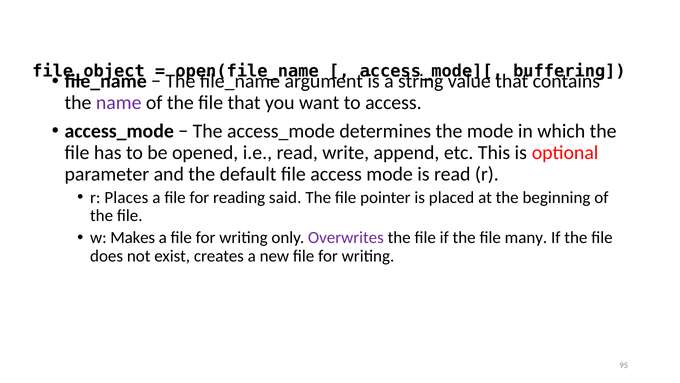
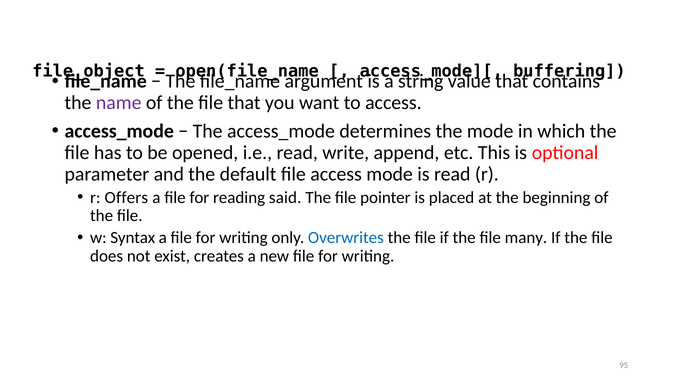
Places: Places -> Offers
Makes: Makes -> Syntax
Overwrites colour: purple -> blue
